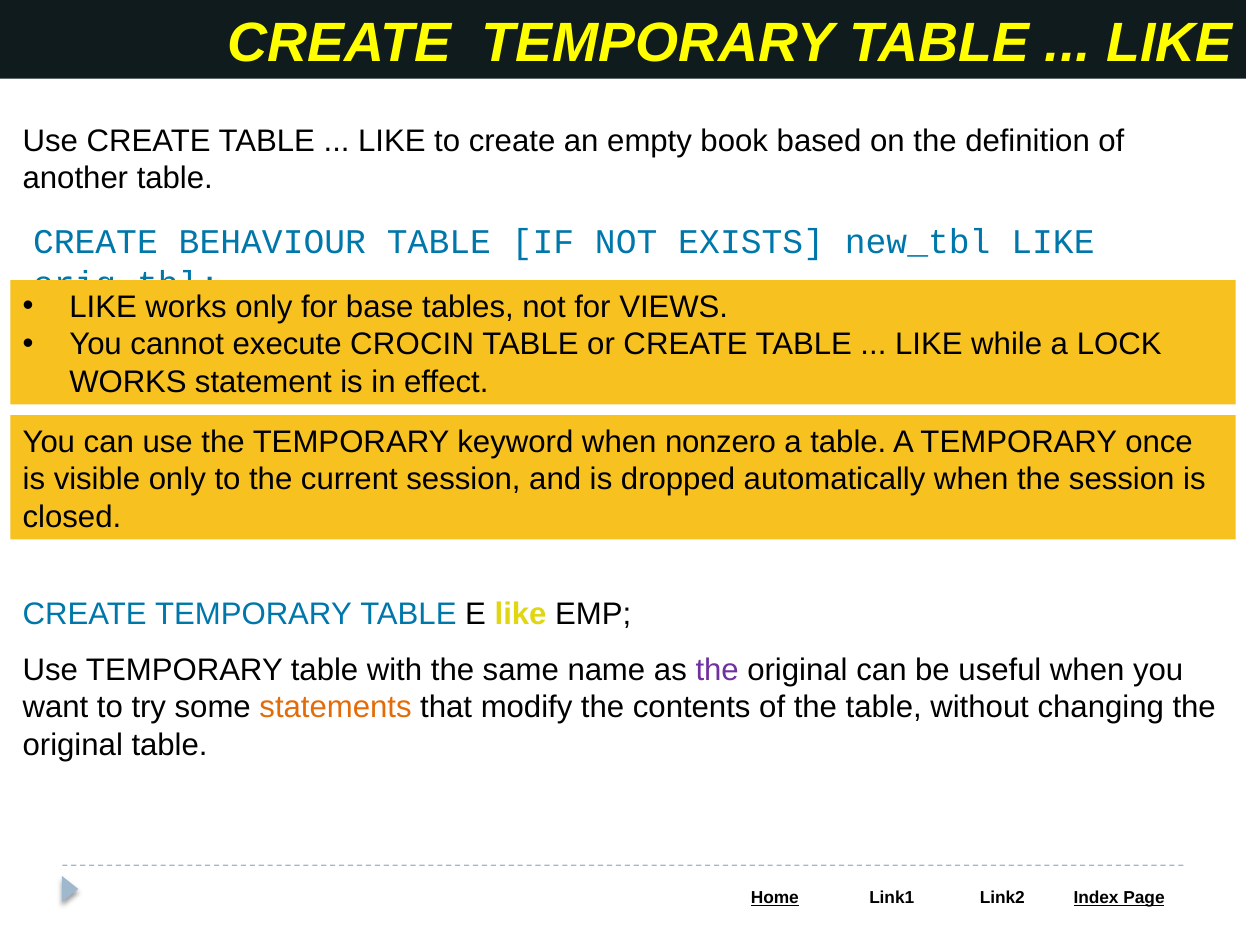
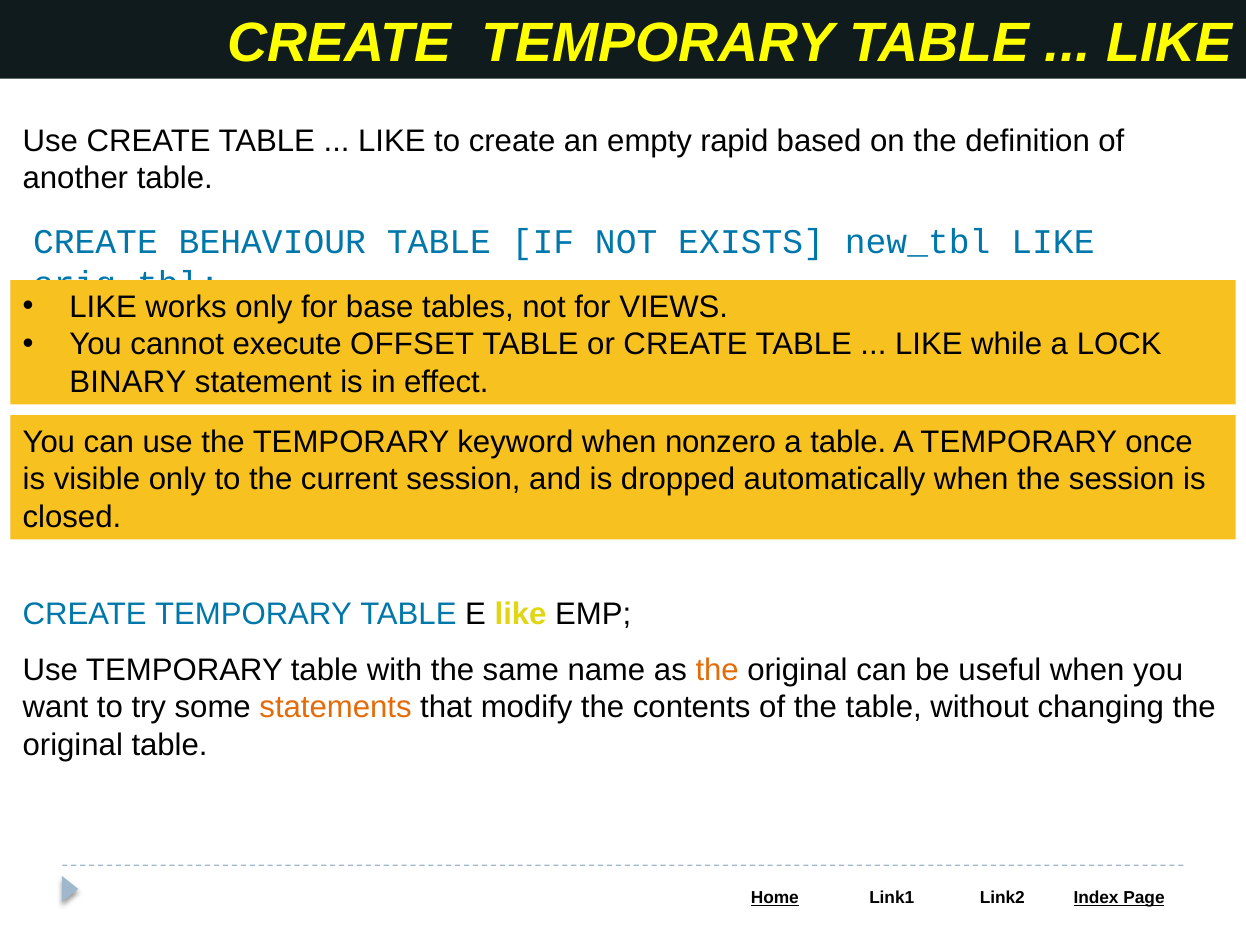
book: book -> rapid
CROCIN: CROCIN -> OFFSET
WORKS at (128, 382): WORKS -> BINARY
the at (717, 671) colour: purple -> orange
